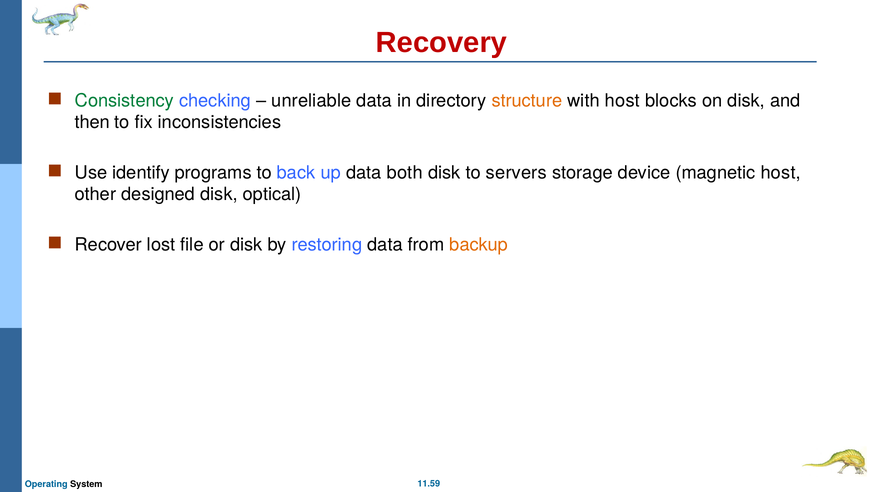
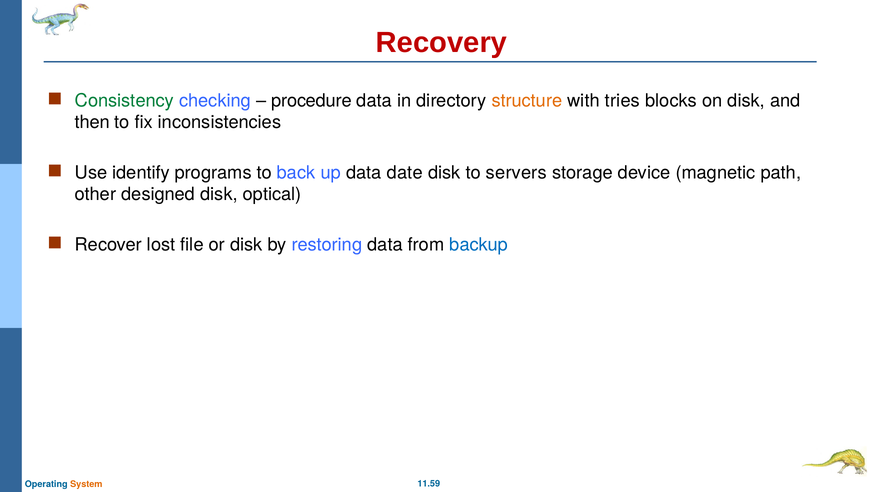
unreliable: unreliable -> procedure
with host: host -> tries
both: both -> date
magnetic host: host -> path
backup colour: orange -> blue
System colour: black -> orange
